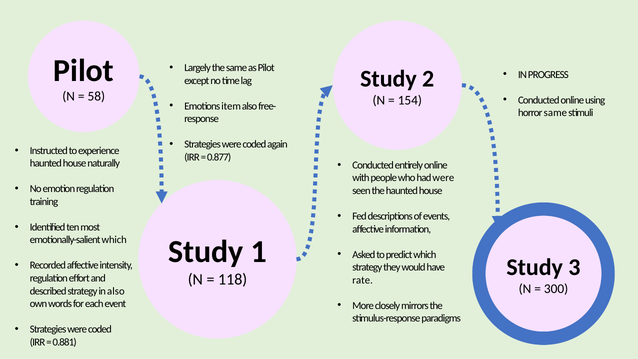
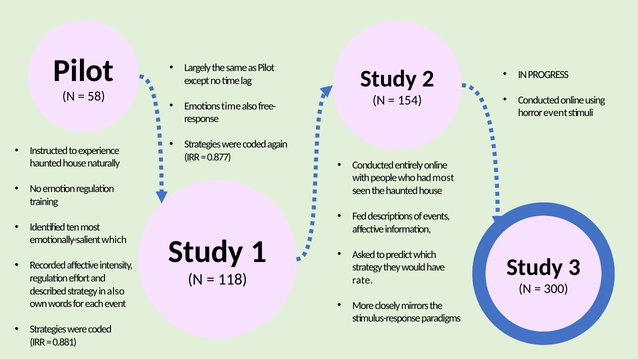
Emotions item: item -> time
horror same: same -> event
had were: were -> most
